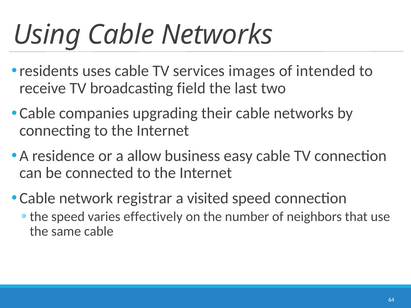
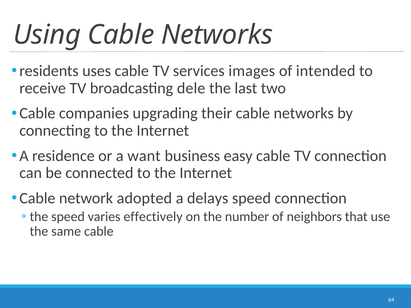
field: field -> dele
allow: allow -> want
registrar: registrar -> adopted
visited: visited -> delays
